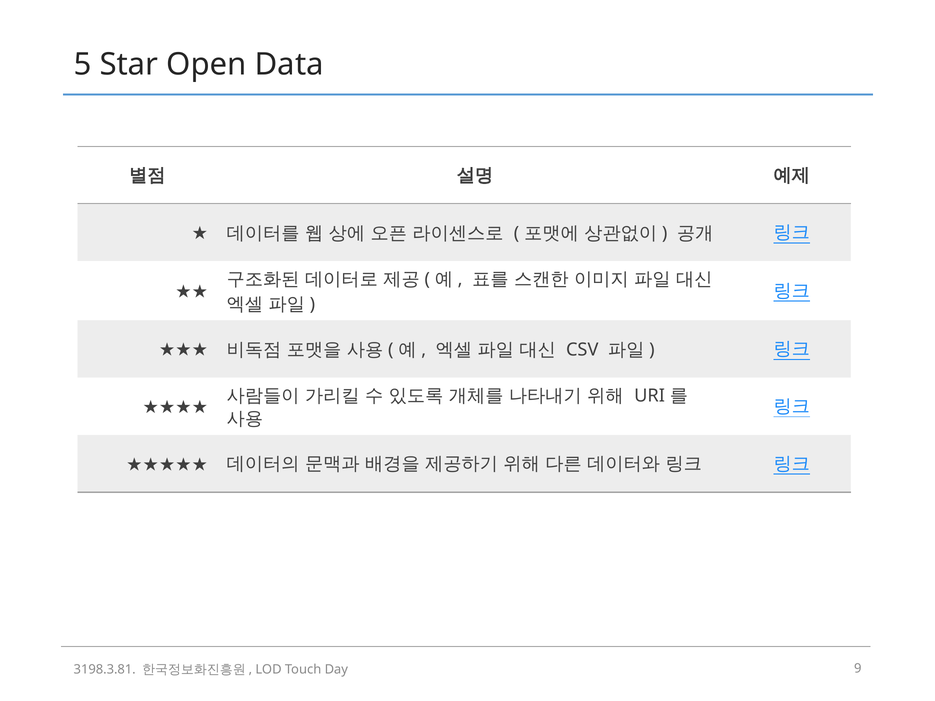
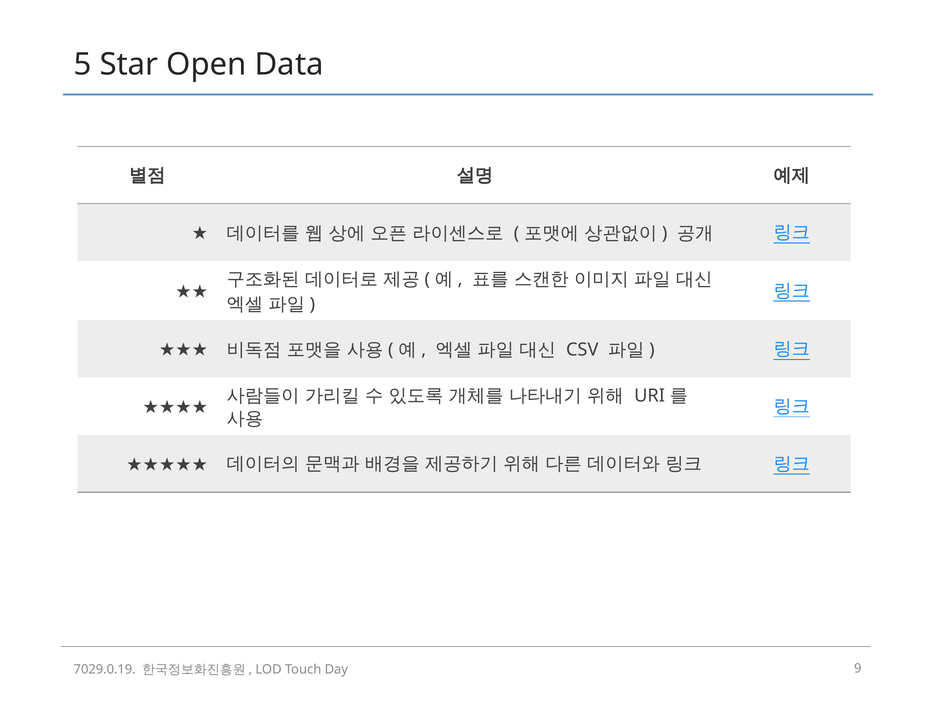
3198.3.81: 3198.3.81 -> 7029.0.19
